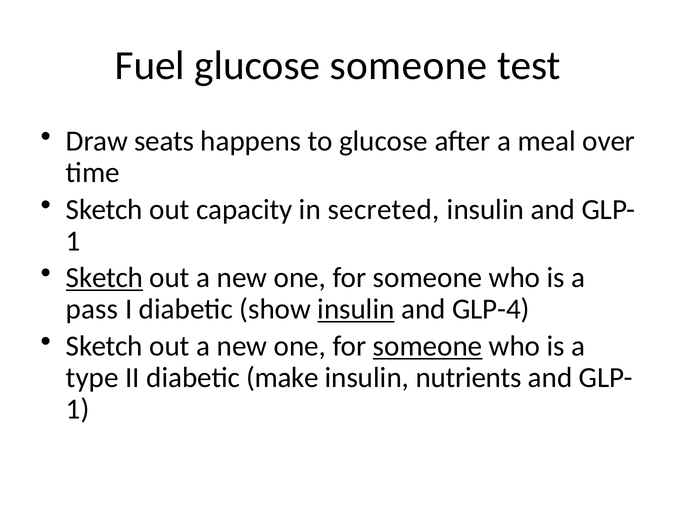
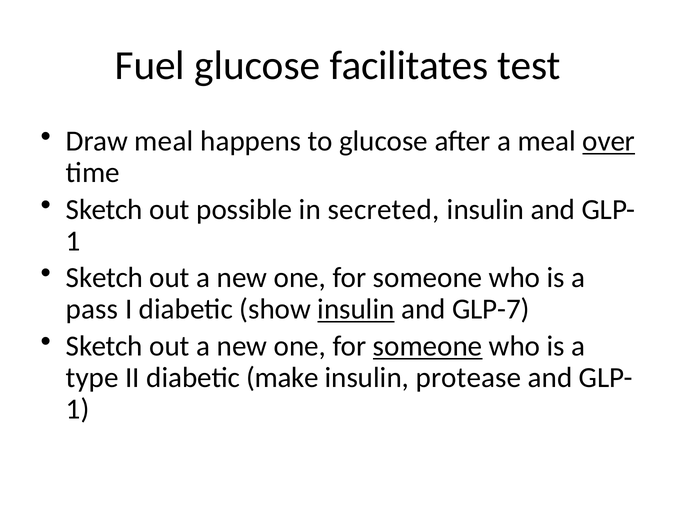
glucose someone: someone -> facilitates
Draw seats: seats -> meal
over underline: none -> present
capacity: capacity -> possible
Sketch at (104, 278) underline: present -> none
GLP-4: GLP-4 -> GLP-7
nutrients: nutrients -> protease
